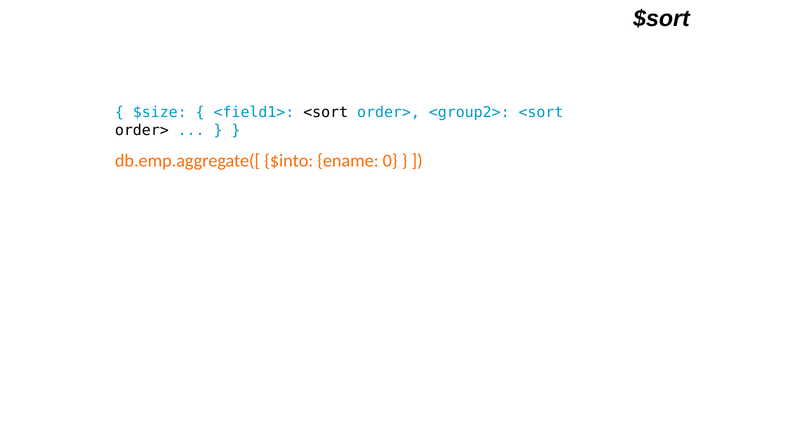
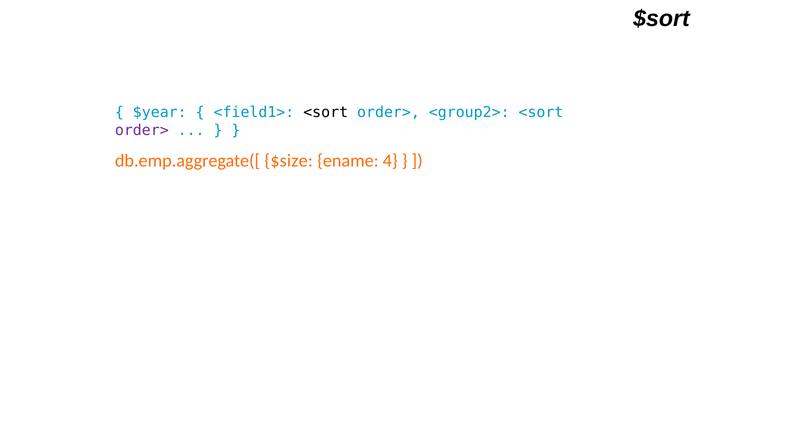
$size: $size -> $year
order> at (142, 130) colour: black -> purple
$into: $into -> $size
0: 0 -> 4
